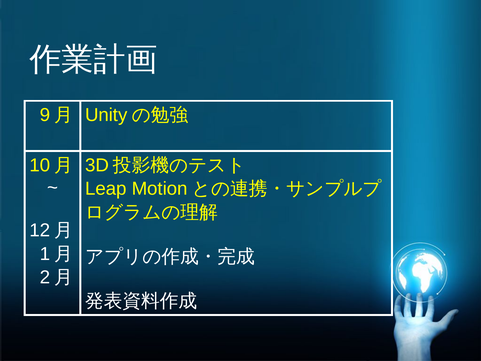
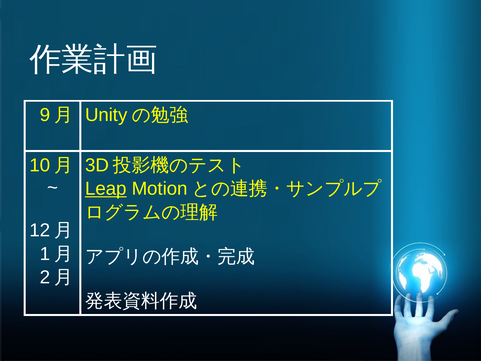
Leap underline: none -> present
